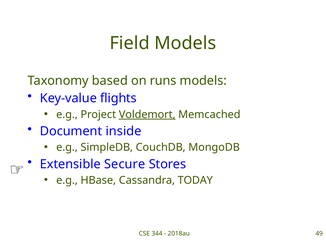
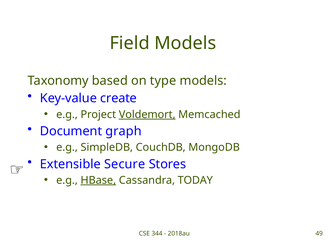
runs: runs -> type
flights: flights -> create
inside: inside -> graph
HBase underline: none -> present
